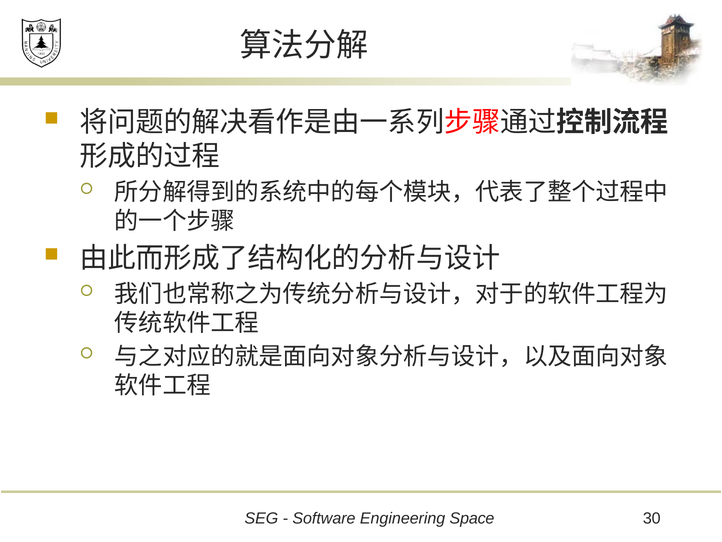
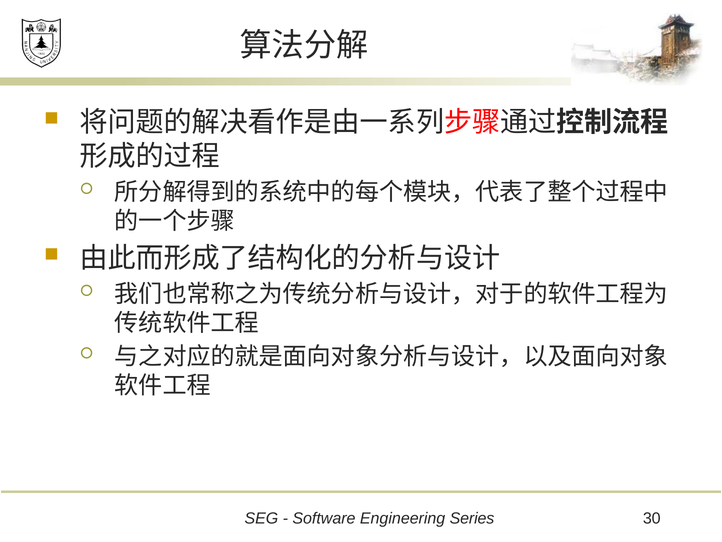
Space: Space -> Series
